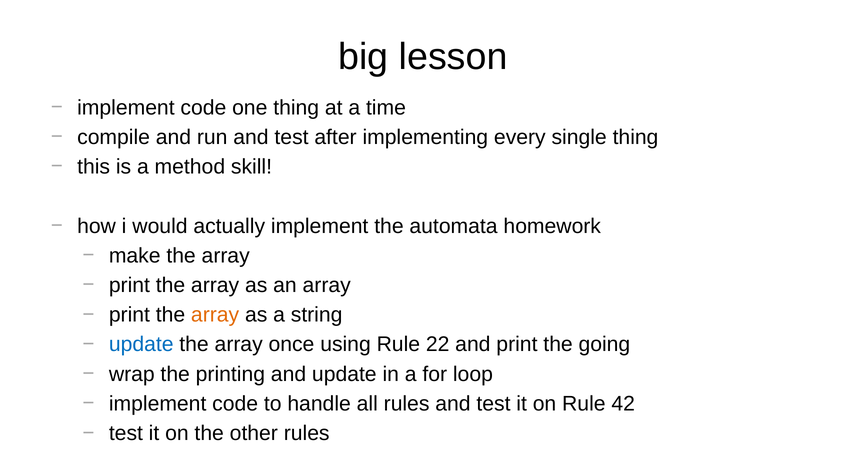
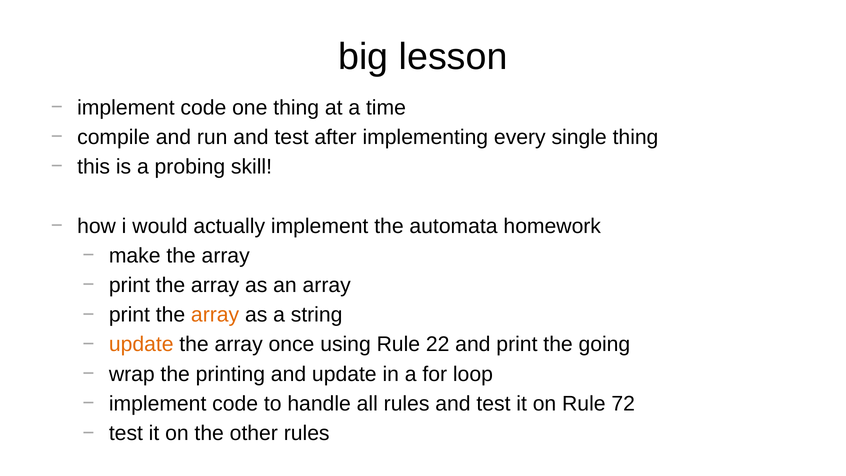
method: method -> probing
update at (141, 344) colour: blue -> orange
42: 42 -> 72
